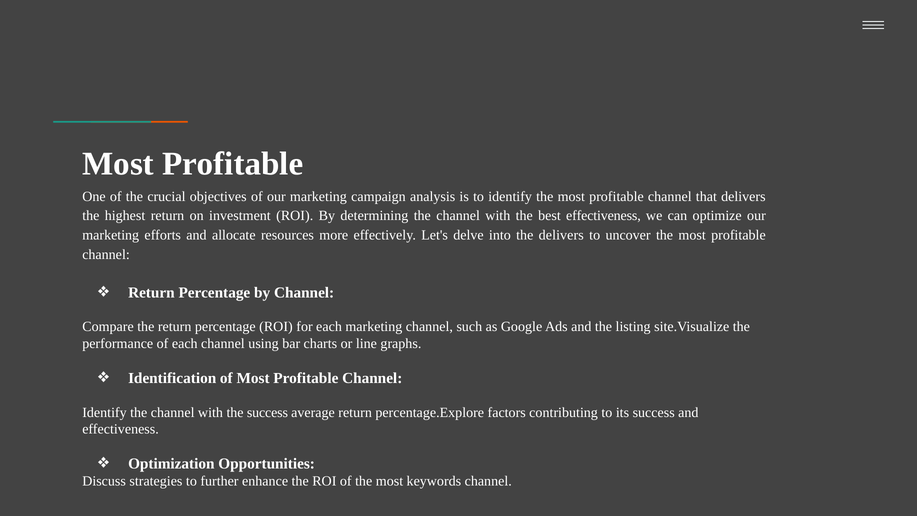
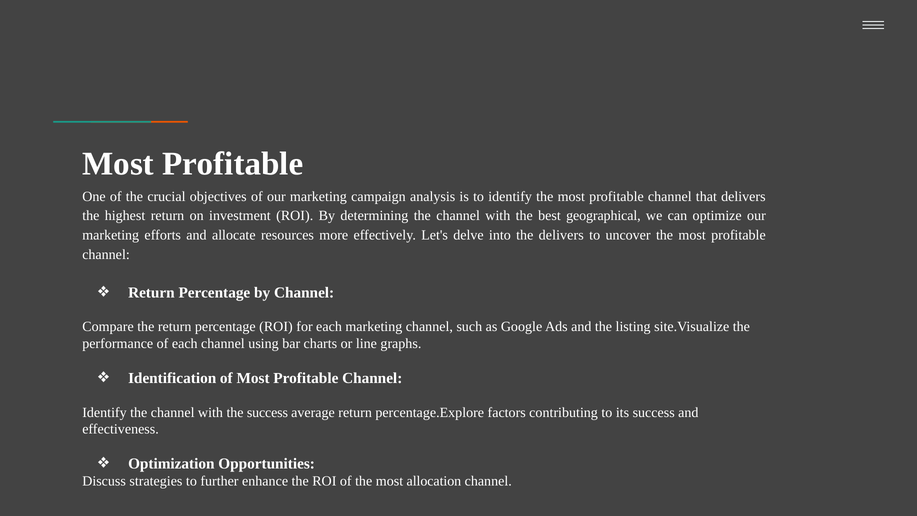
best effectiveness: effectiveness -> geographical
keywords: keywords -> allocation
